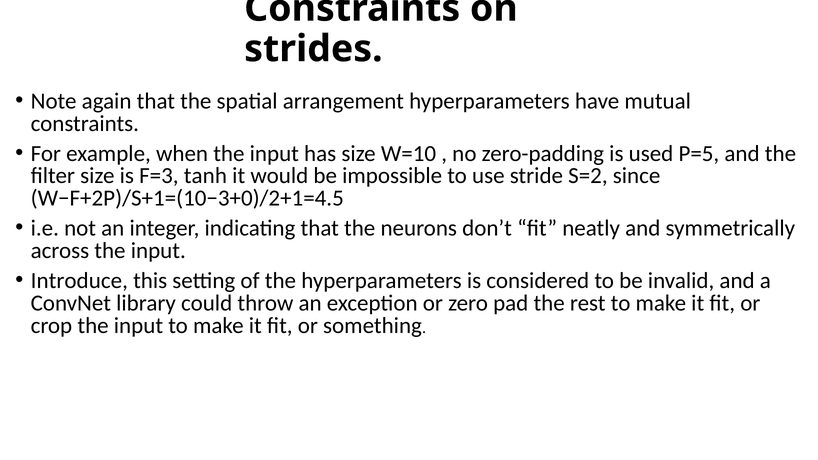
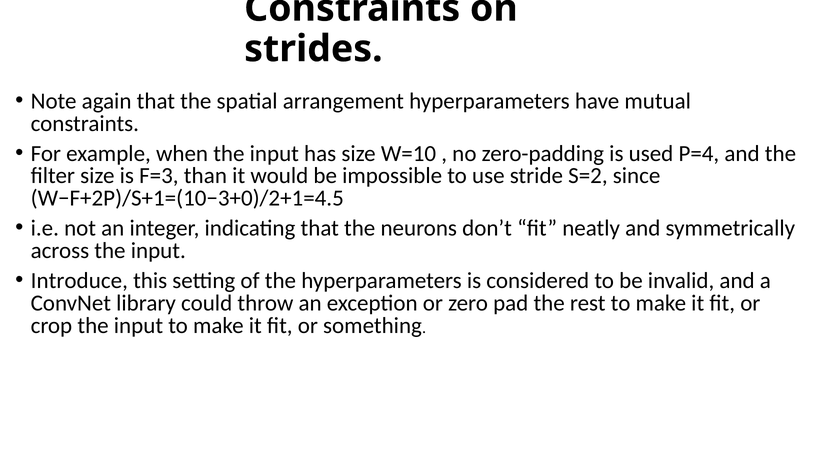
P=5: P=5 -> P=4
tanh: tanh -> than
